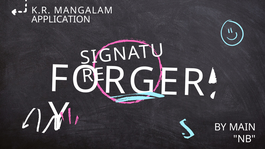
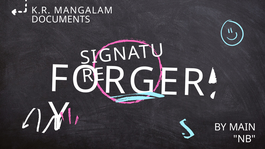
APPLICATION: APPLICATION -> DOCUMENTS
